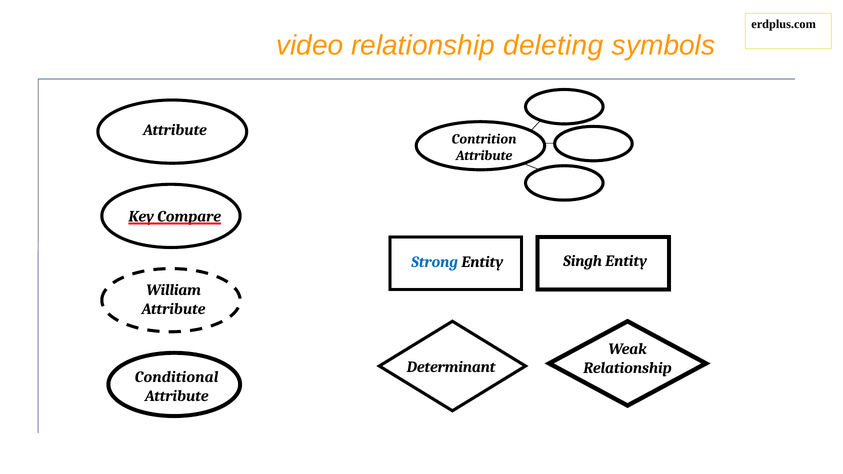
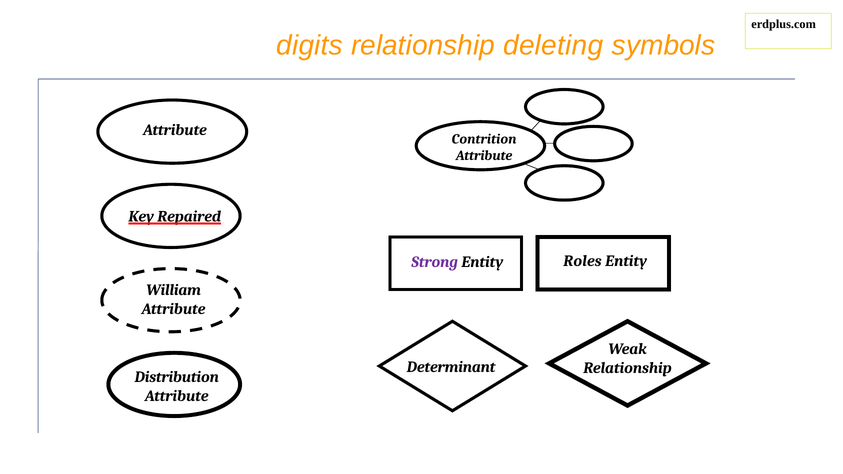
video: video -> digits
Compare: Compare -> Repaired
Singh: Singh -> Roles
Strong colour: blue -> purple
Conditional: Conditional -> Distribution
